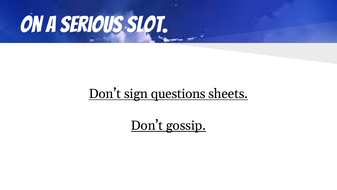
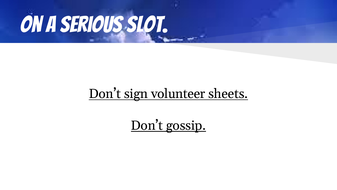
questions: questions -> volunteer
